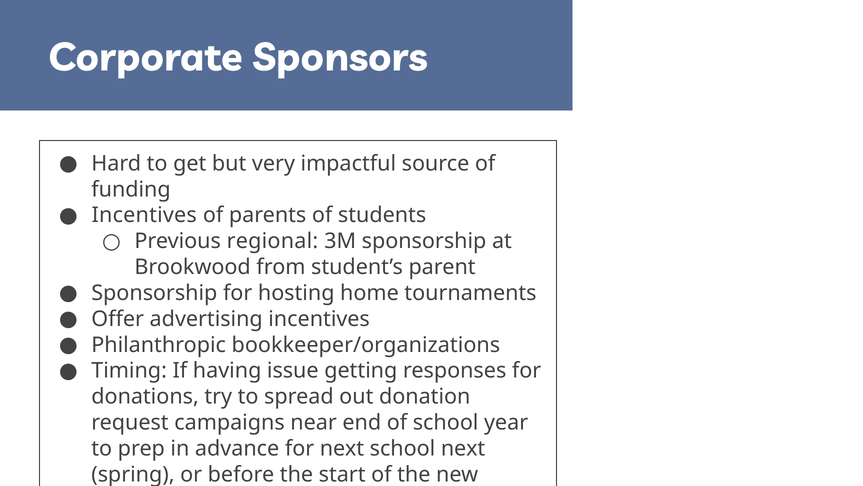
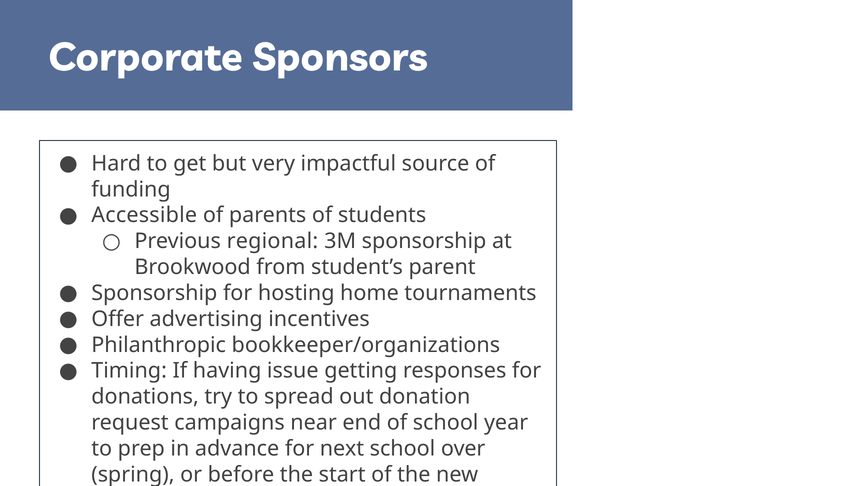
Incentives at (144, 215): Incentives -> Accessible
school next: next -> over
